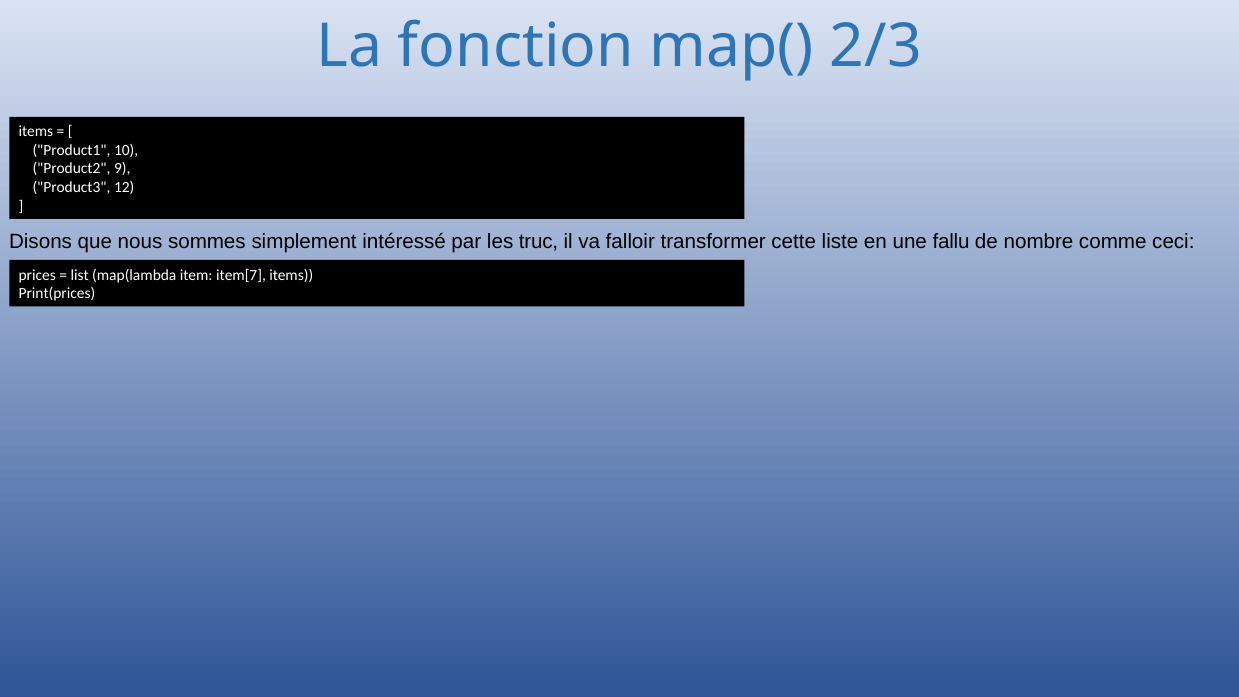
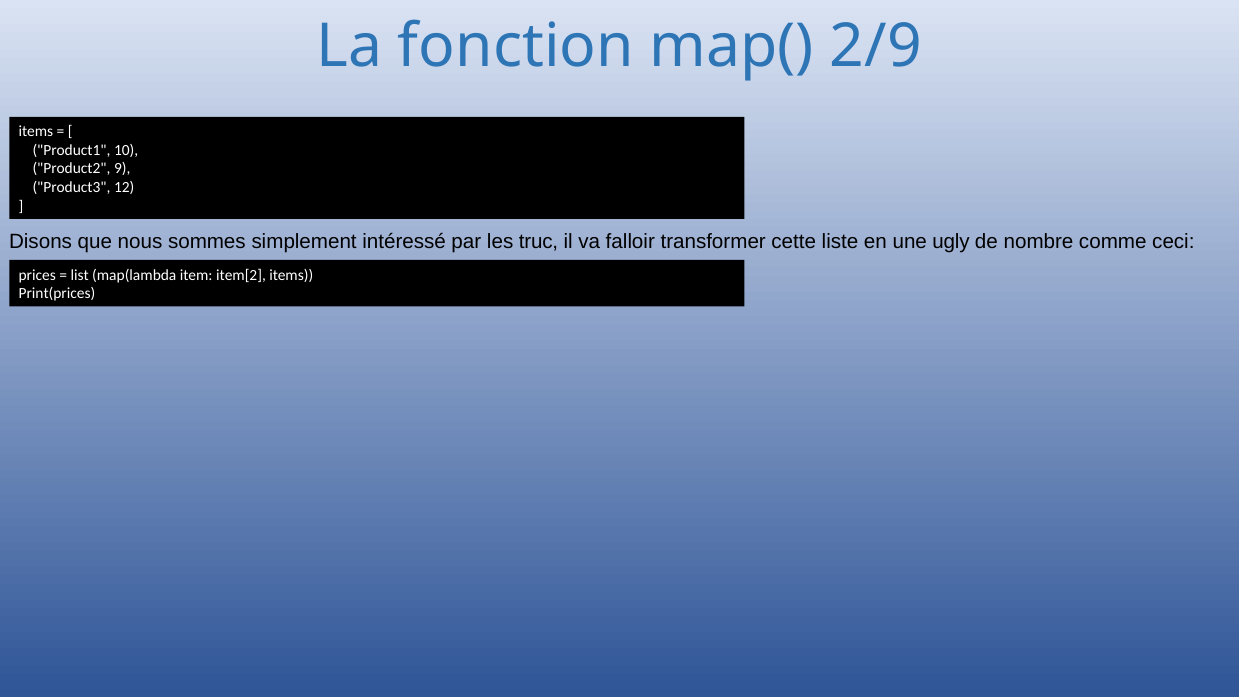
2/3: 2/3 -> 2/9
fallu: fallu -> ugly
item[7: item[7 -> item[2
